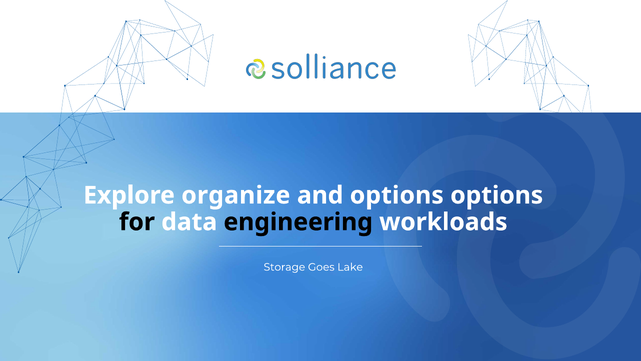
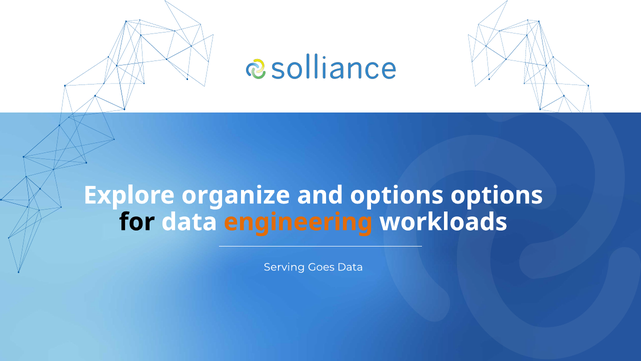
engineering colour: black -> orange
Storage: Storage -> Serving
Goes Lake: Lake -> Data
